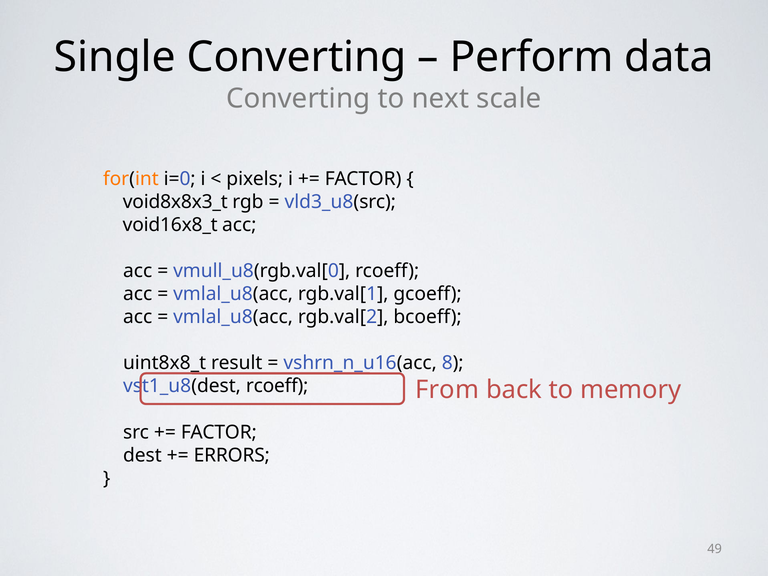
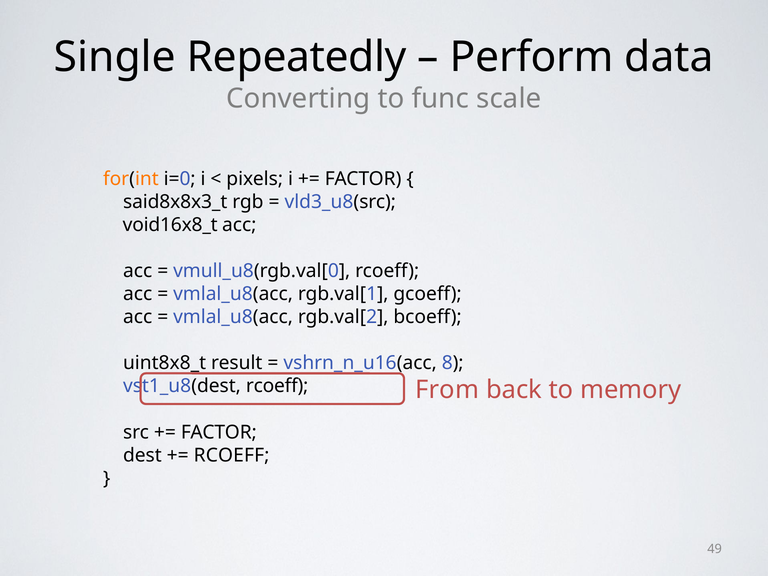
Single Converting: Converting -> Repeatedly
next: next -> func
void8x8x3_t: void8x8x3_t -> said8x8x3_t
ERRORS at (232, 455): ERRORS -> RCOEFF
